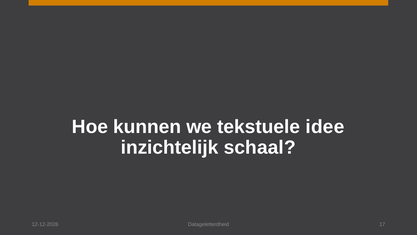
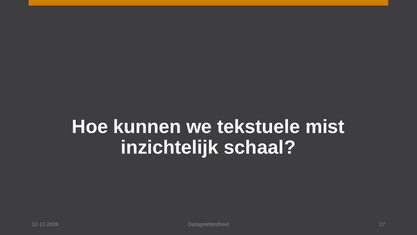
idee: idee -> mist
